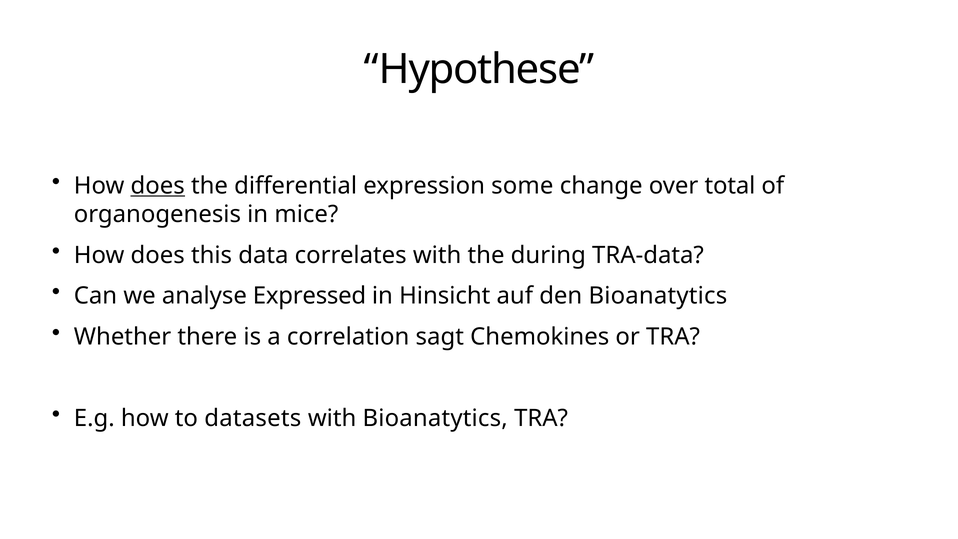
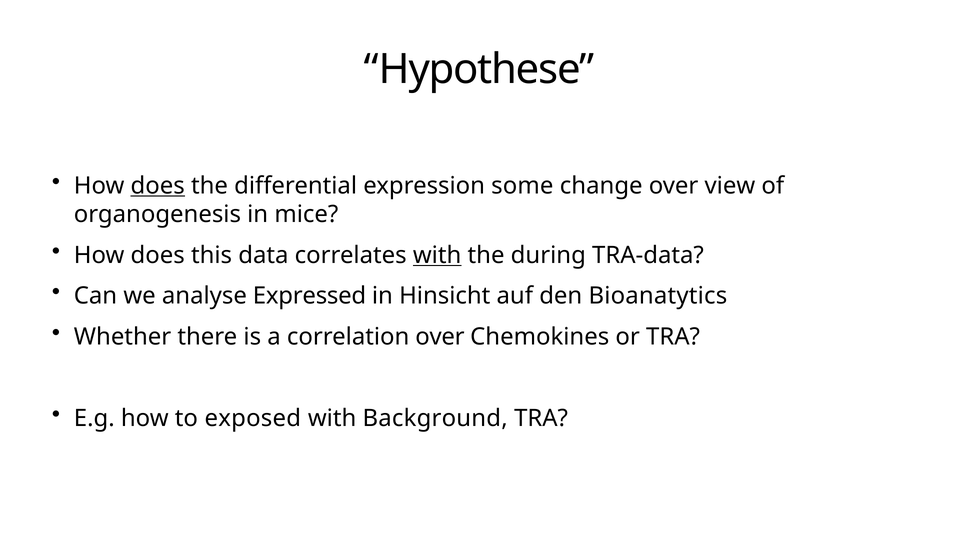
total: total -> view
with at (437, 255) underline: none -> present
correlation sagt: sagt -> over
datasets: datasets -> exposed
with Bioanatytics: Bioanatytics -> Background
